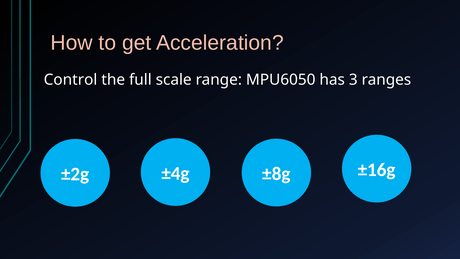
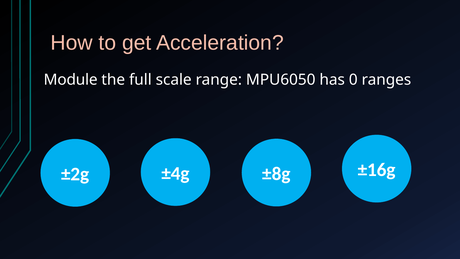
Control: Control -> Module
3: 3 -> 0
